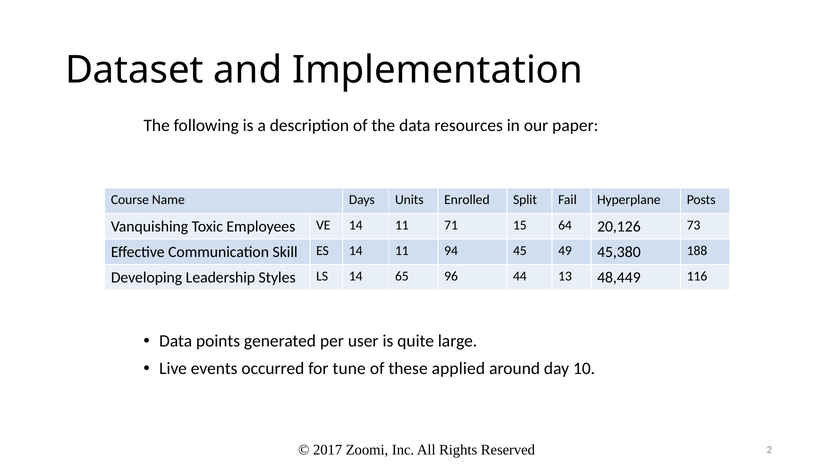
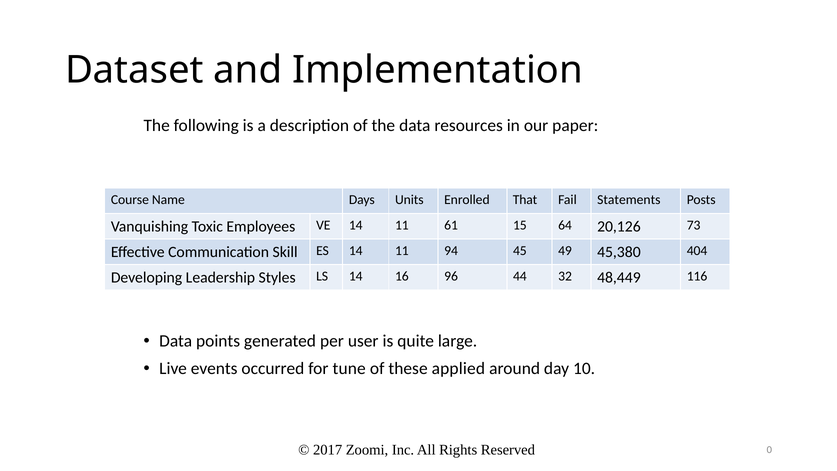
Split: Split -> That
Hyperplane: Hyperplane -> Statements
71: 71 -> 61
188: 188 -> 404
65: 65 -> 16
13: 13 -> 32
2: 2 -> 0
